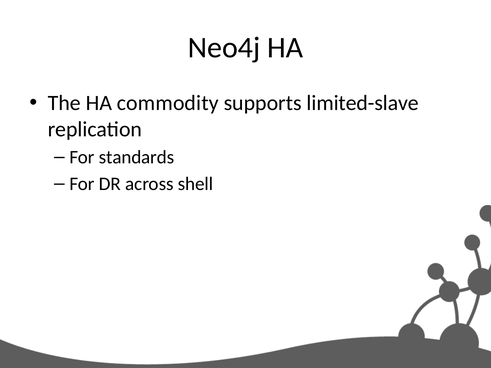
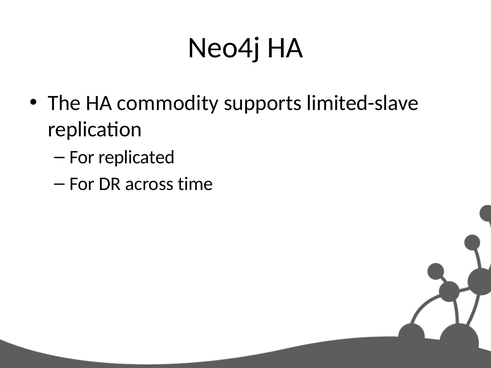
standards: standards -> replicated
shell: shell -> time
